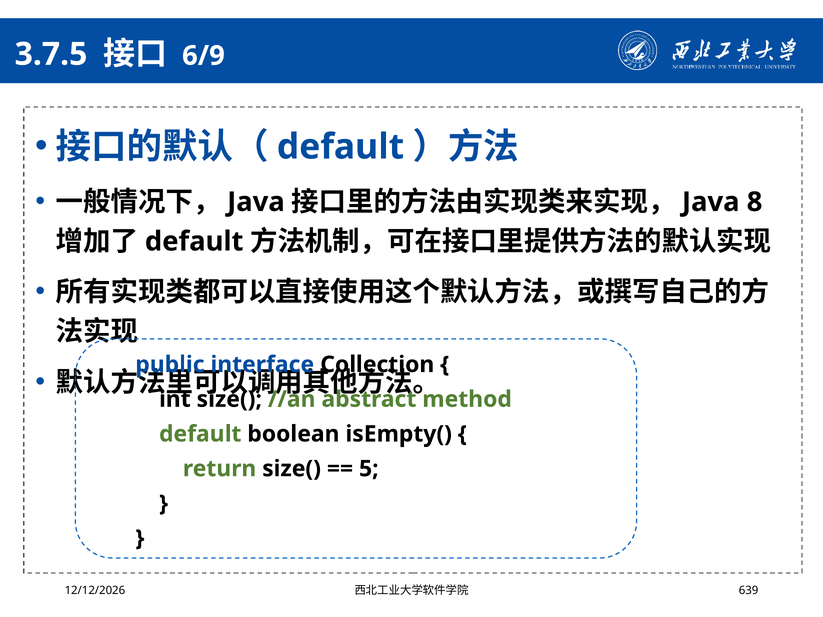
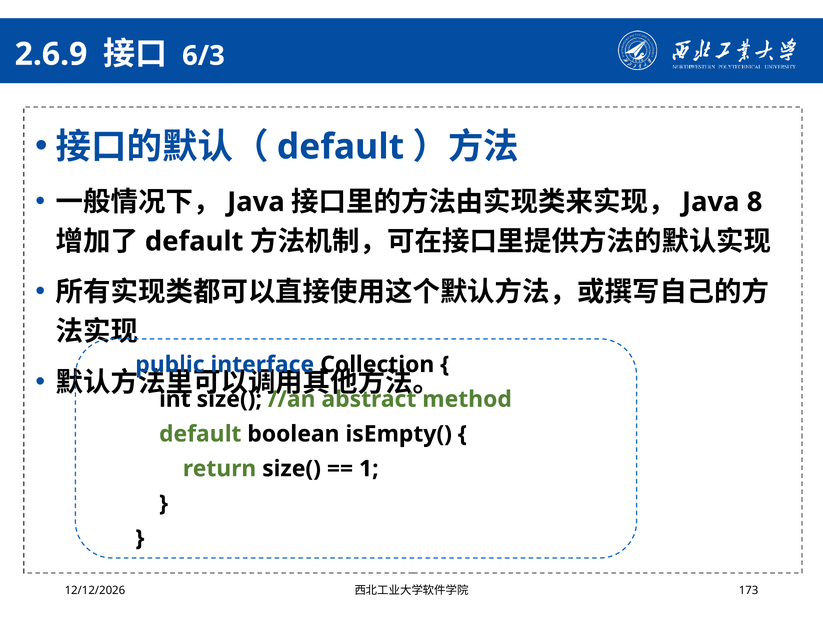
3.7.5: 3.7.5 -> 2.6.9
6/9: 6/9 -> 6/3
5: 5 -> 1
639: 639 -> 173
